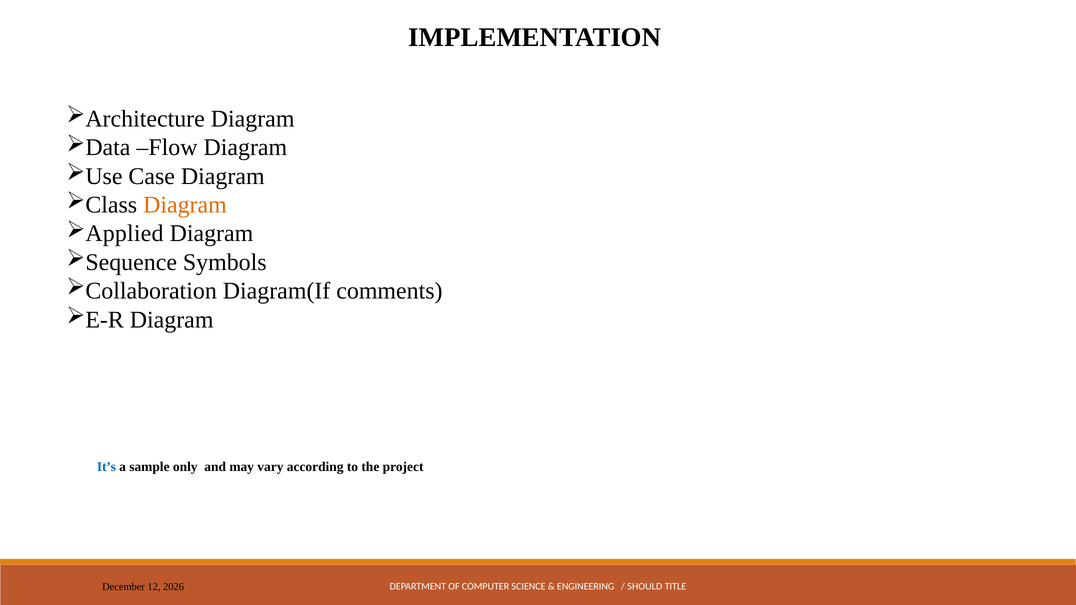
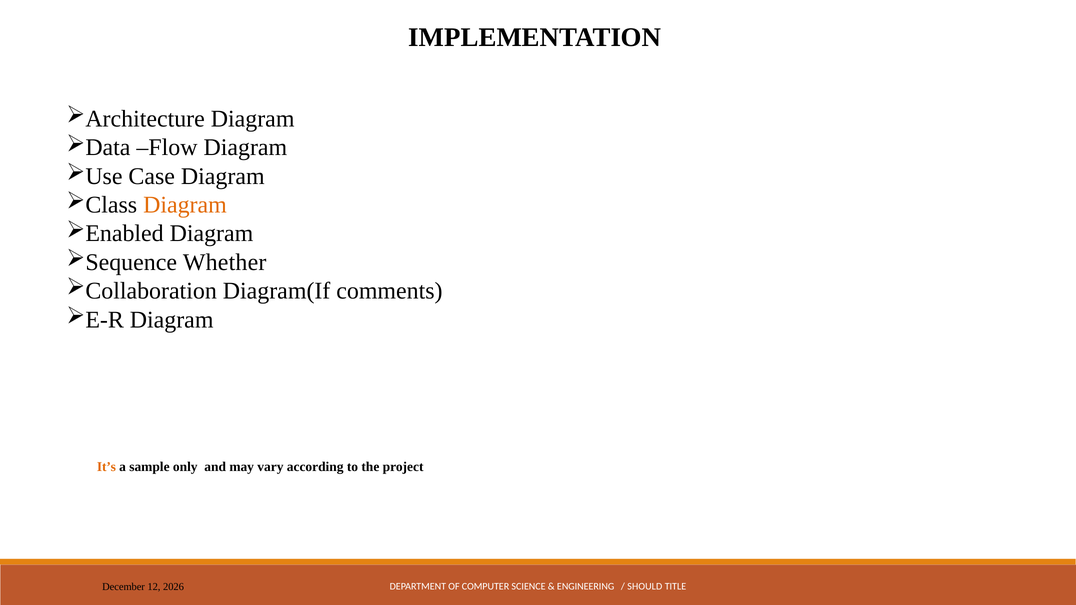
Applied: Applied -> Enabled
Symbols: Symbols -> Whether
It’s colour: blue -> orange
